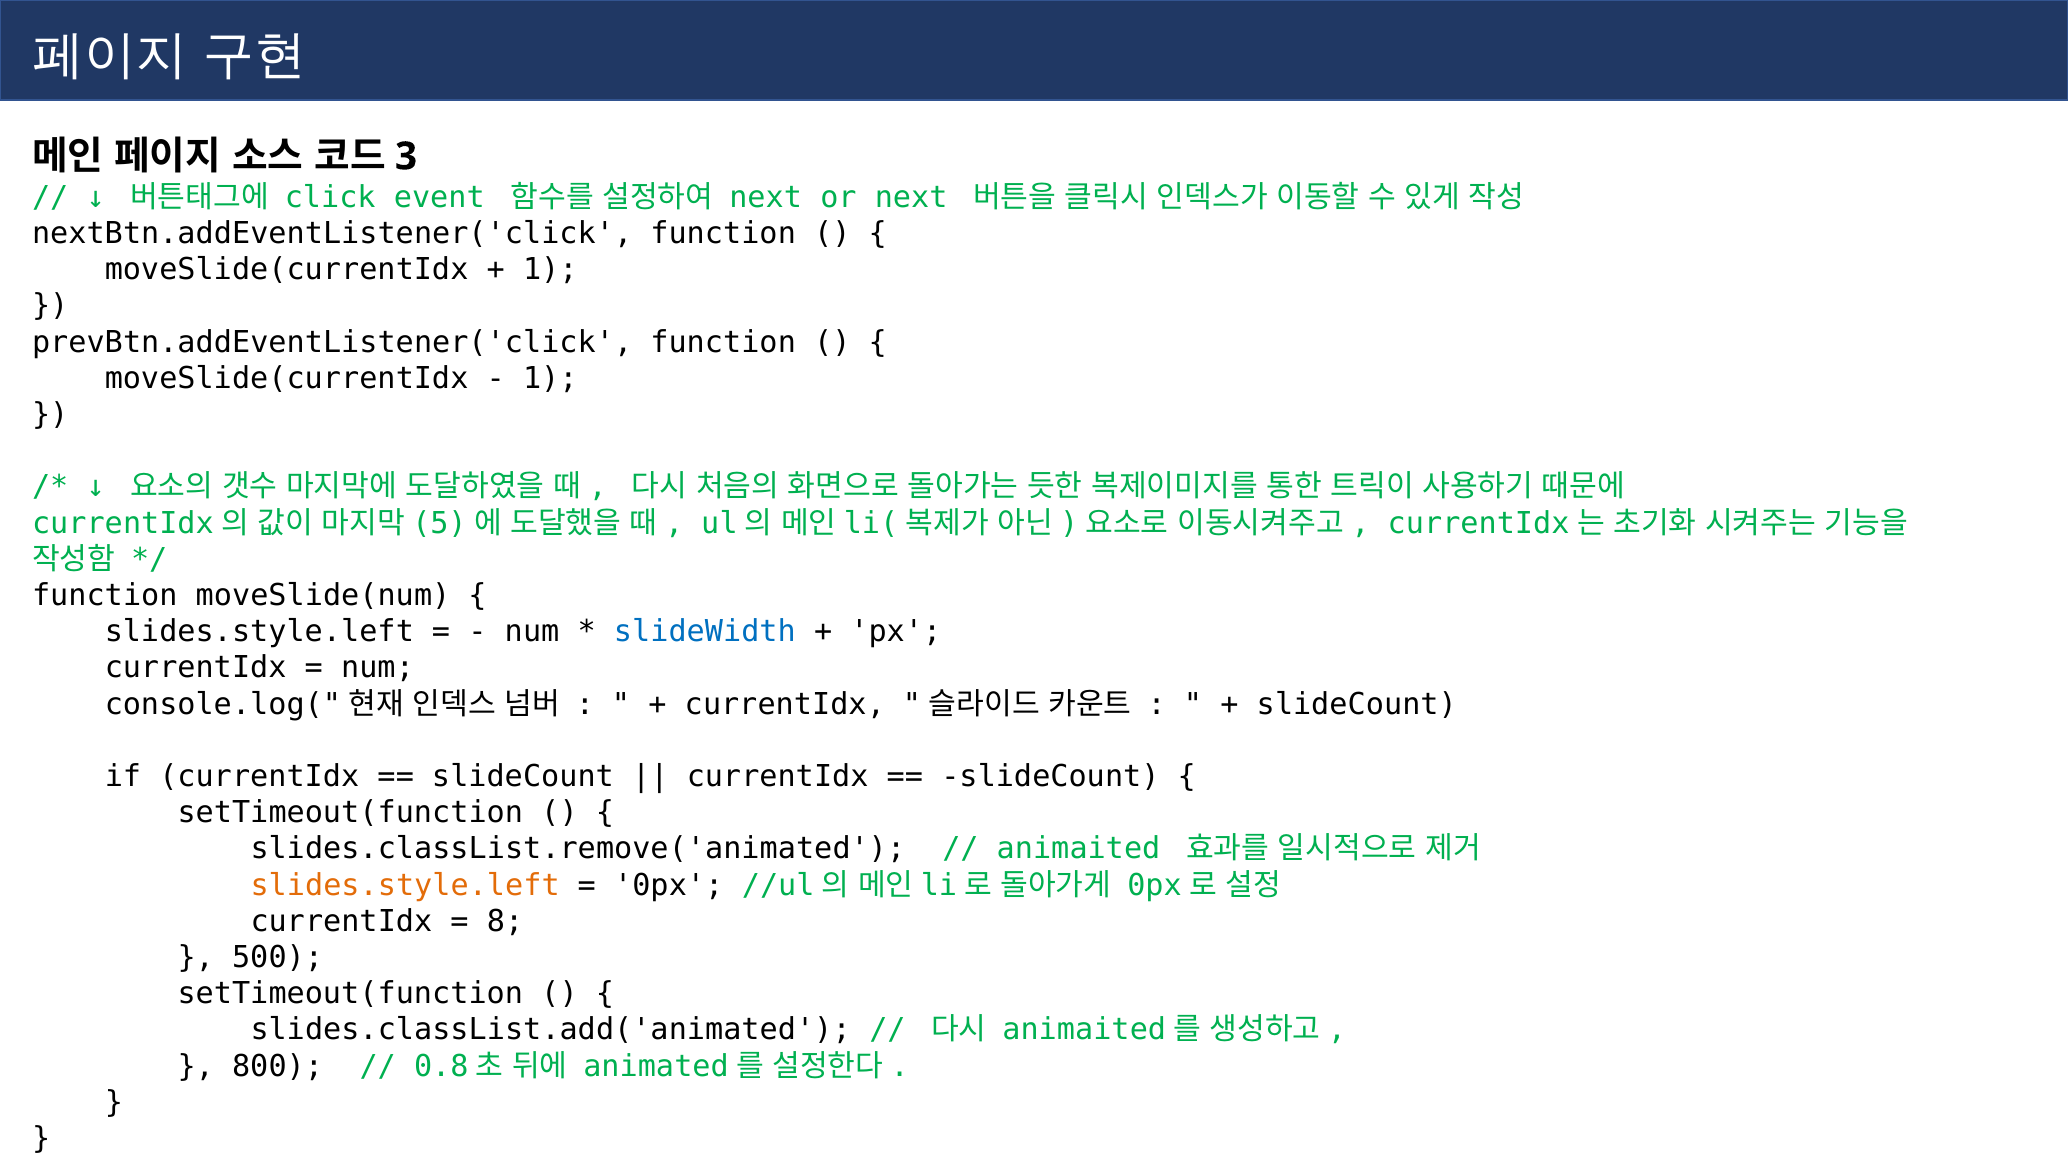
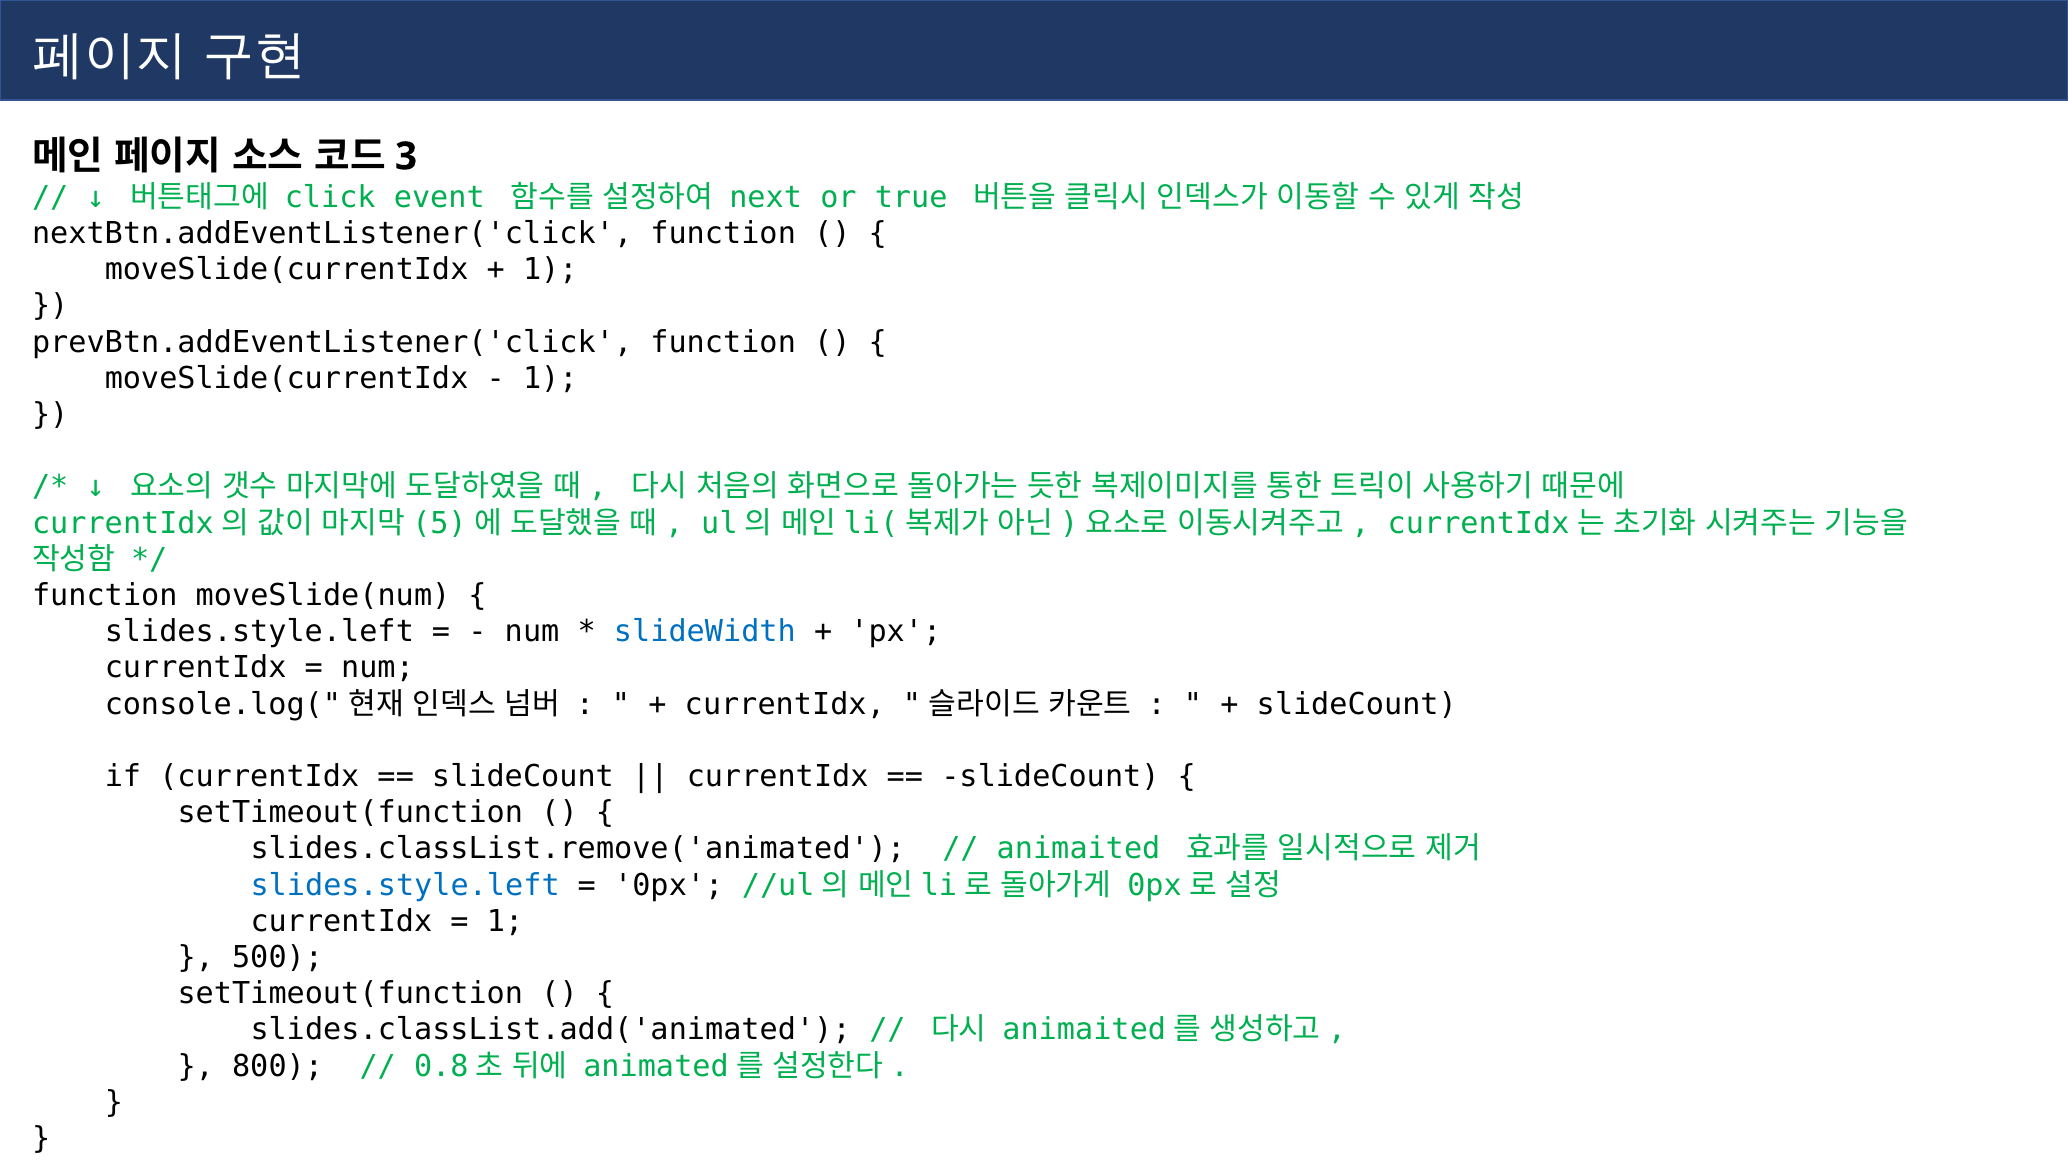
or next: next -> true
slides.style.left at (405, 885) colour: orange -> blue
8 at (505, 921): 8 -> 1
